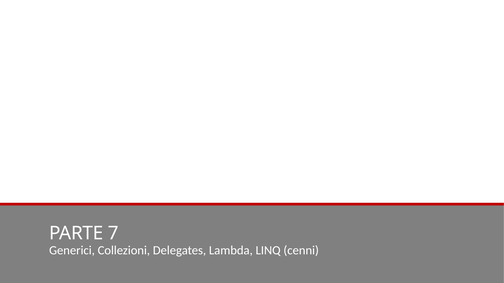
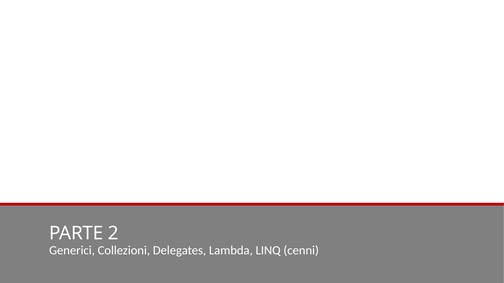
7: 7 -> 2
